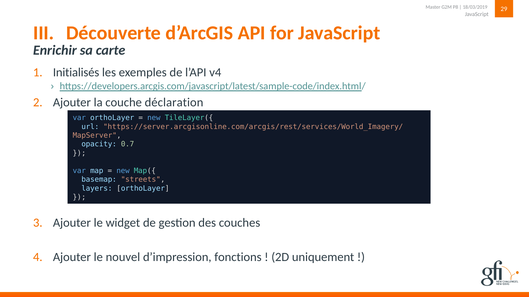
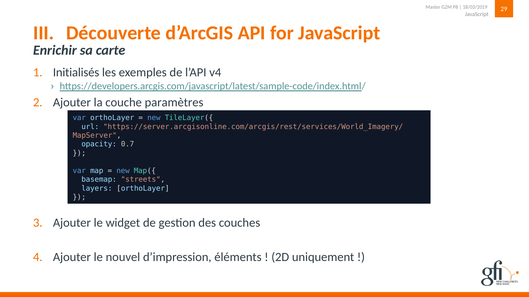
déclaration: déclaration -> paramètres
fonctions: fonctions -> éléments
